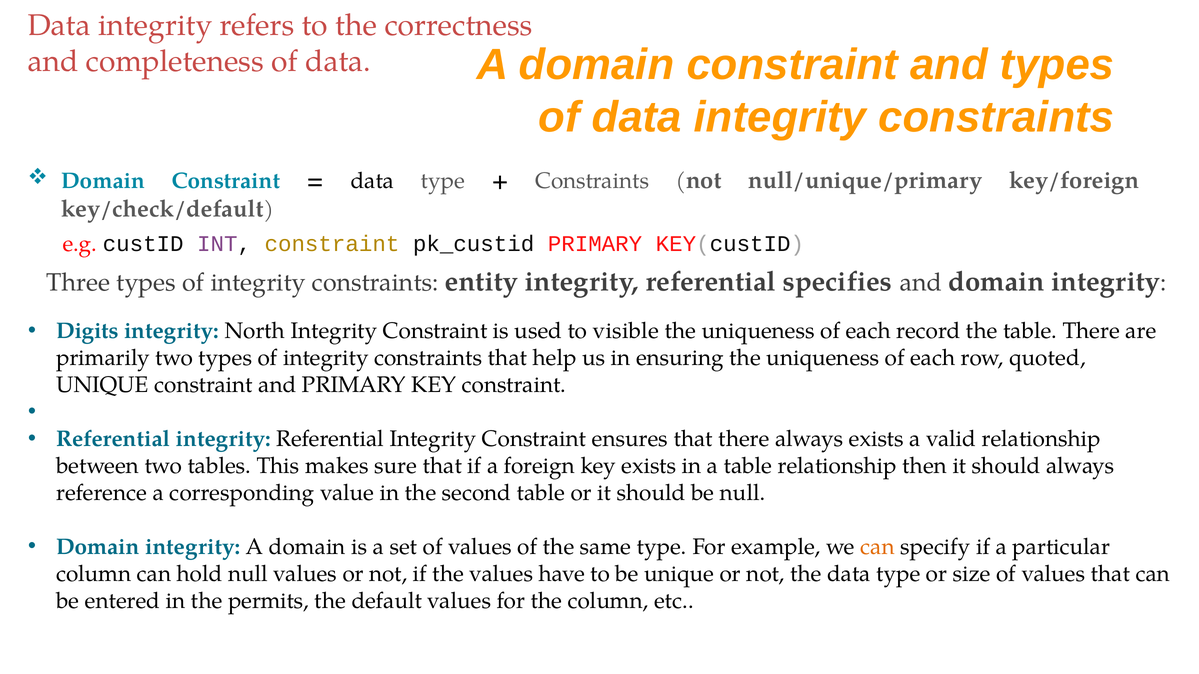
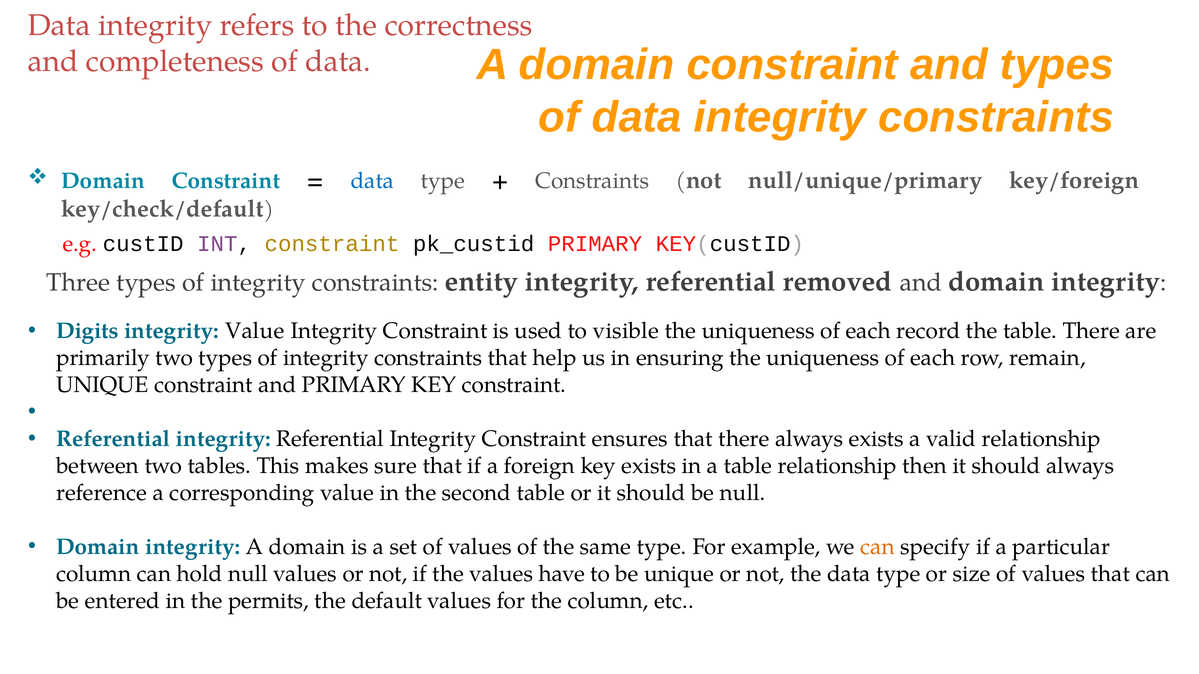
data at (372, 181) colour: black -> blue
specifies: specifies -> removed
integrity North: North -> Value
quoted: quoted -> remain
